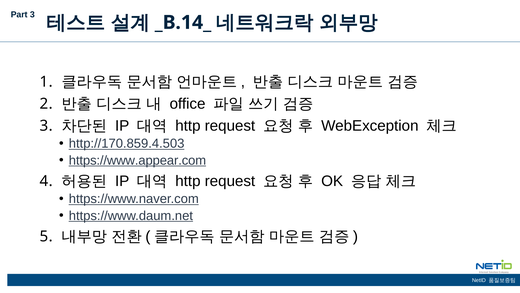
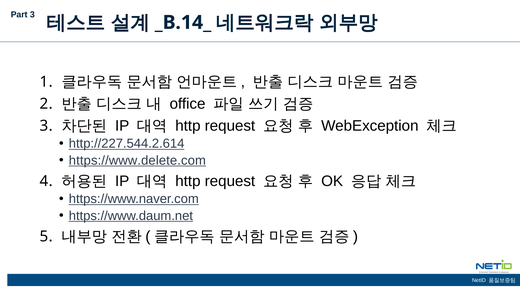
http://170.859.4.503: http://170.859.4.503 -> http://227.544.2.614
https://www.appear.com: https://www.appear.com -> https://www.delete.com
